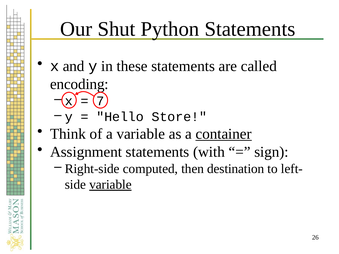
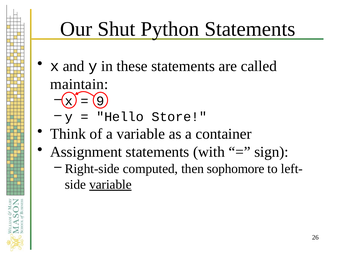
encoding: encoding -> maintain
7: 7 -> 9
container underline: present -> none
destination: destination -> sophomore
